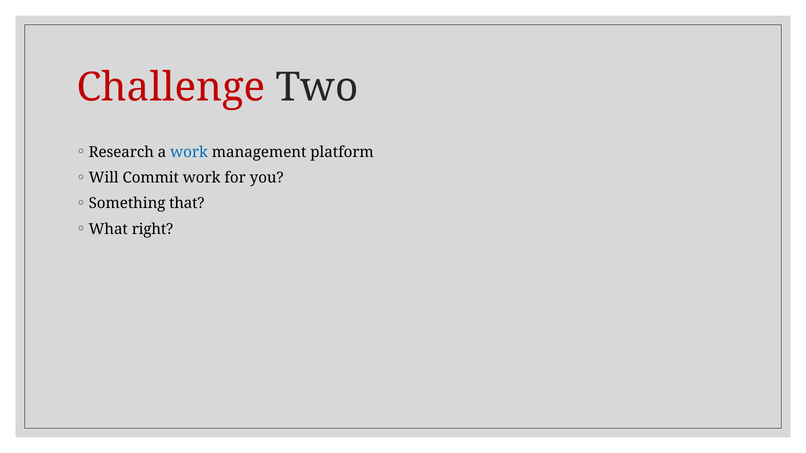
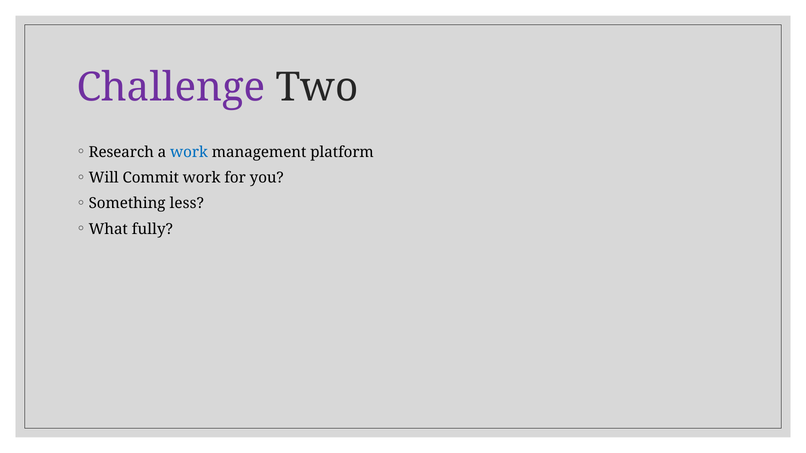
Challenge colour: red -> purple
that: that -> less
right: right -> fully
